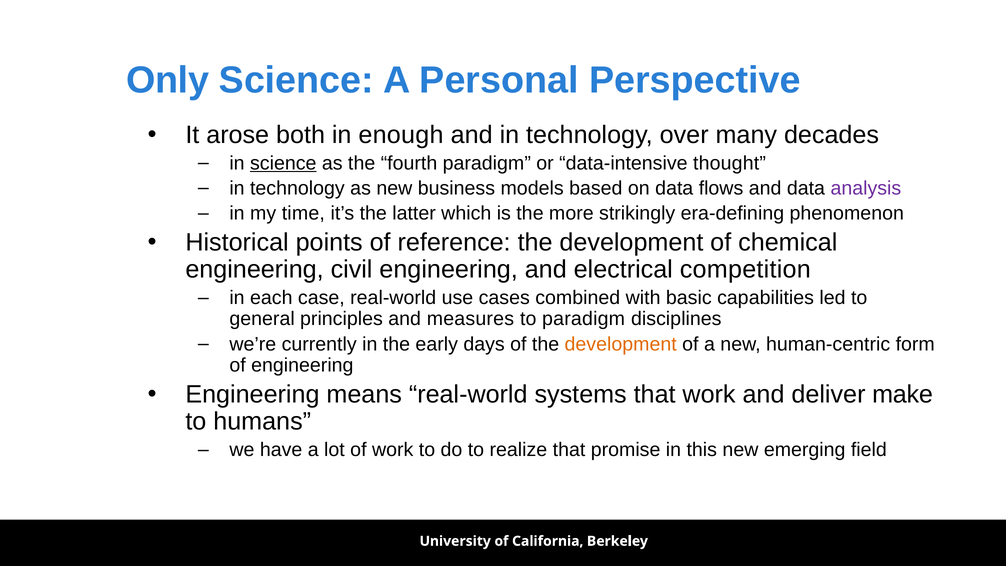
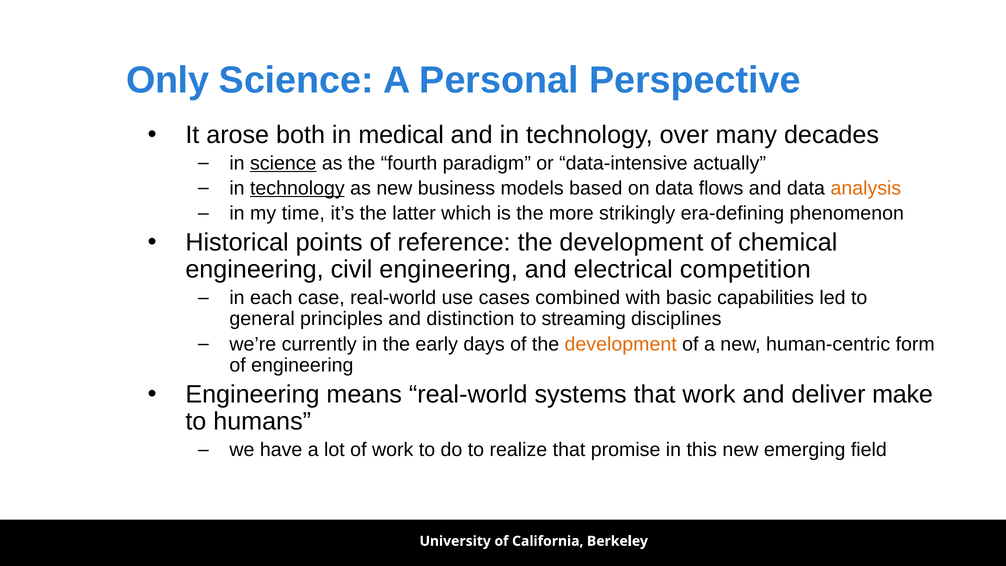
enough: enough -> medical
thought: thought -> actually
technology at (297, 188) underline: none -> present
analysis colour: purple -> orange
measures: measures -> distinction
to paradigm: paradigm -> streaming
